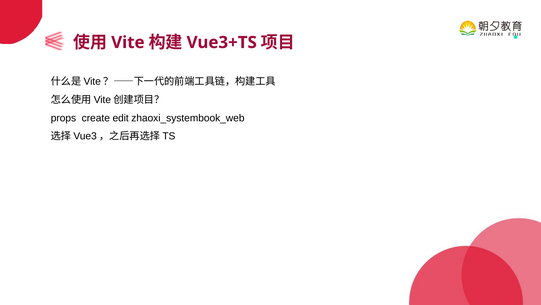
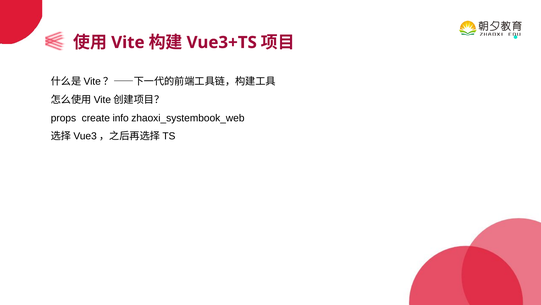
edit: edit -> info
